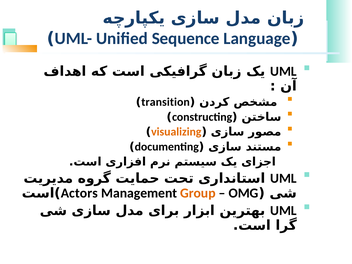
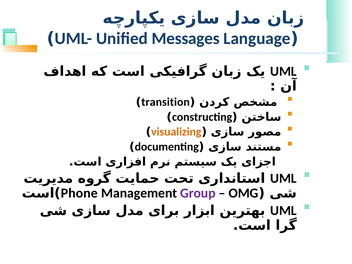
Sequence: Sequence -> Messages
Actors: Actors -> Phone
Group colour: orange -> purple
